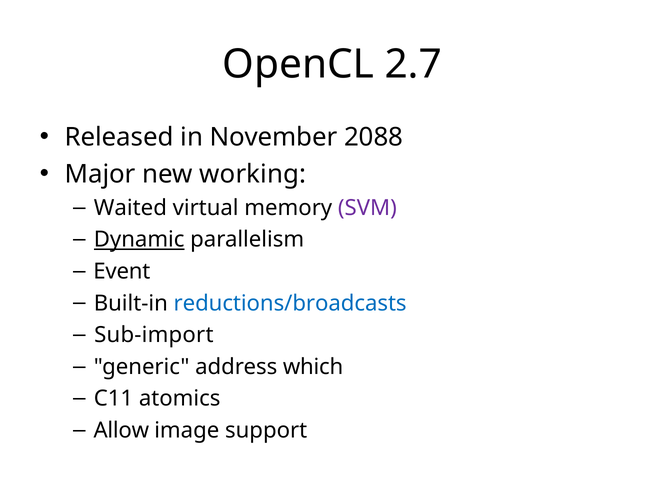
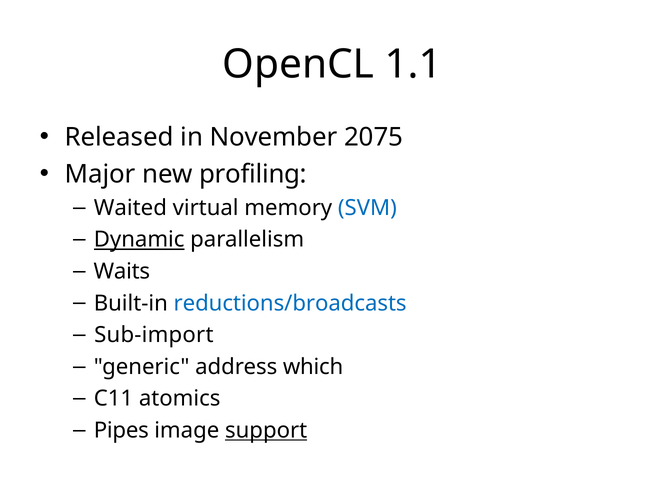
2.7: 2.7 -> 1.1
2088: 2088 -> 2075
working: working -> profiling
SVM colour: purple -> blue
Event: Event -> Waits
Allow: Allow -> Pipes
support underline: none -> present
